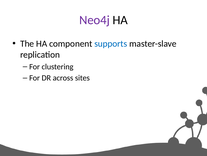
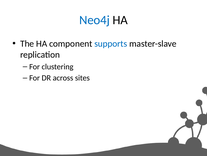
Neo4j colour: purple -> blue
